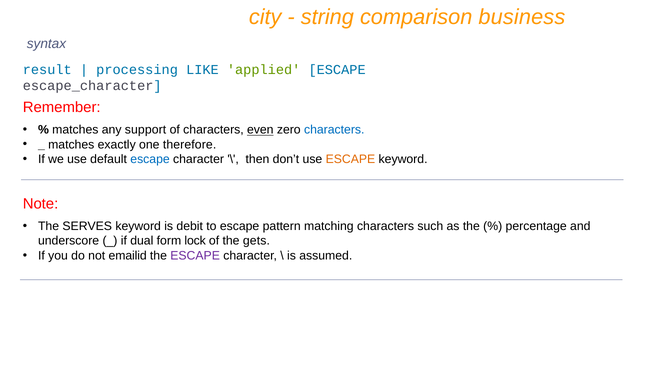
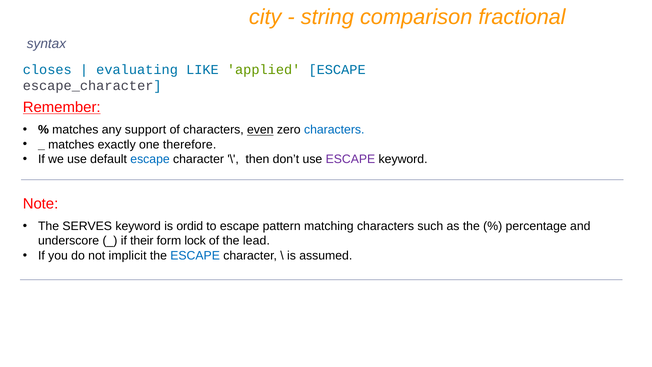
business: business -> fractional
result: result -> closes
processing: processing -> evaluating
Remember underline: none -> present
ESCAPE at (350, 159) colour: orange -> purple
debit: debit -> ordid
dual: dual -> their
gets: gets -> lead
emailid: emailid -> implicit
ESCAPE at (195, 255) colour: purple -> blue
